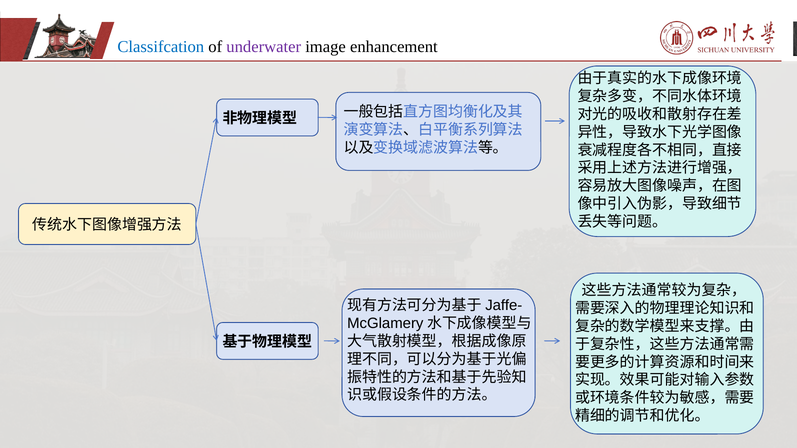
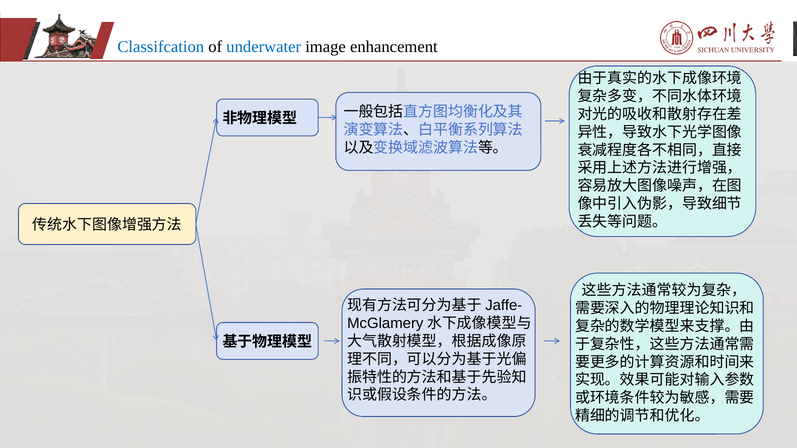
underwater colour: purple -> blue
